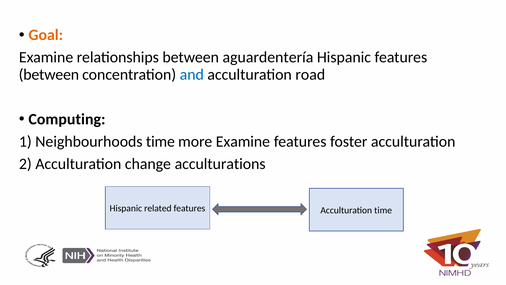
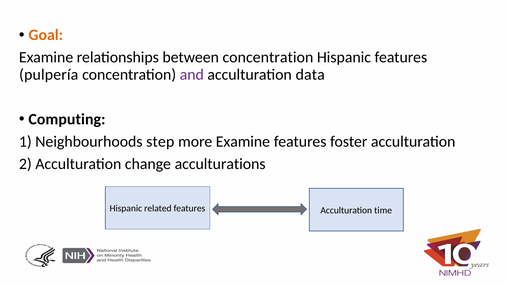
between aguardentería: aguardentería -> concentration
between at (49, 74): between -> pulpería
and colour: blue -> purple
road: road -> data
Neighbourhoods time: time -> step
